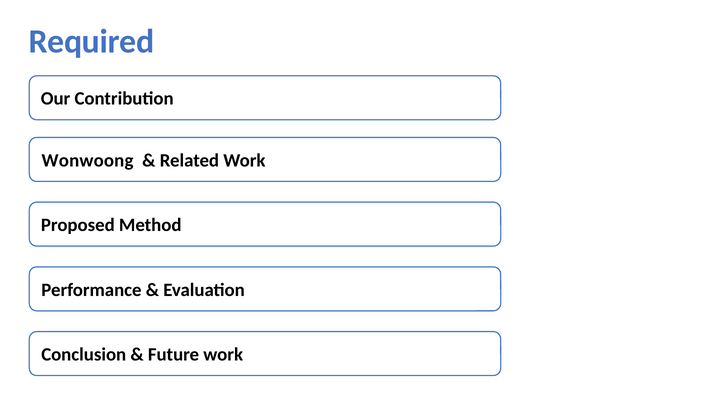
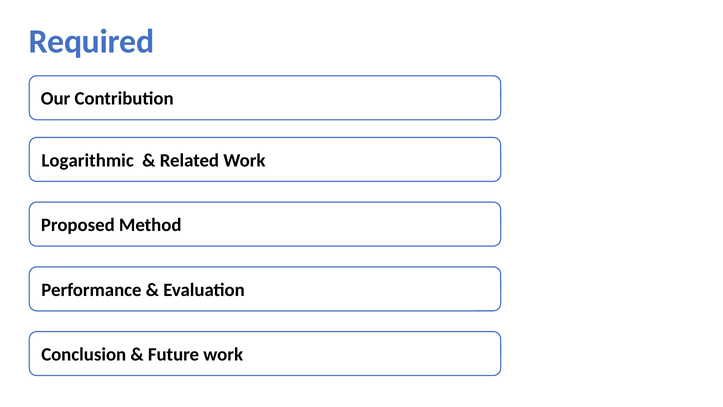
Wonwoong: Wonwoong -> Logarithmic
